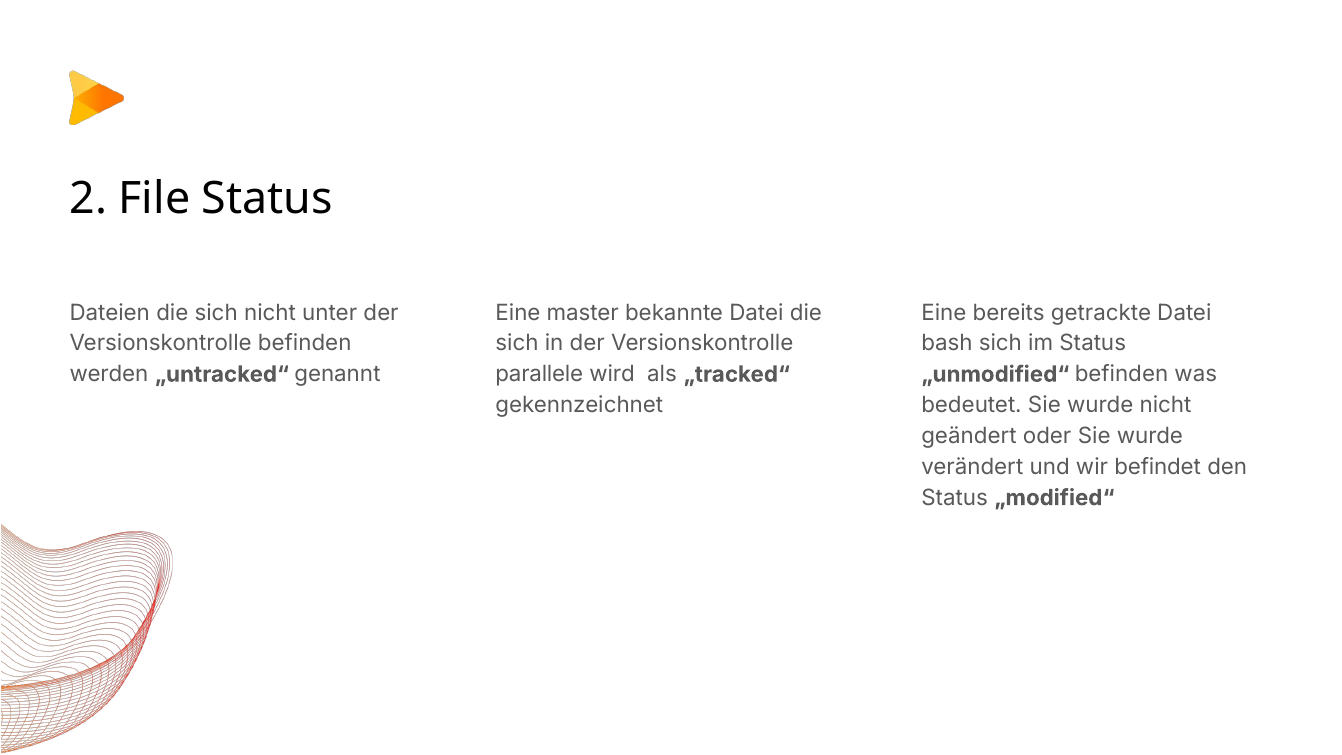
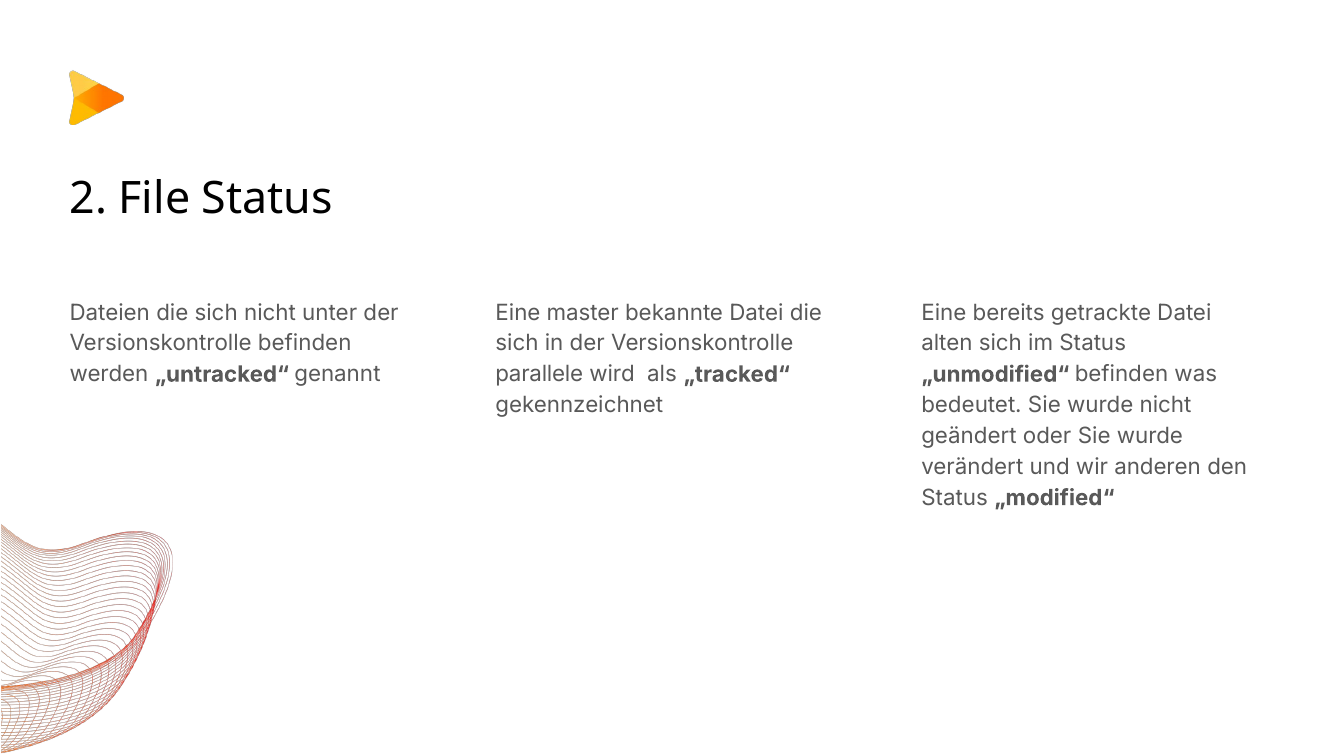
bash: bash -> alten
befindet: befindet -> anderen
